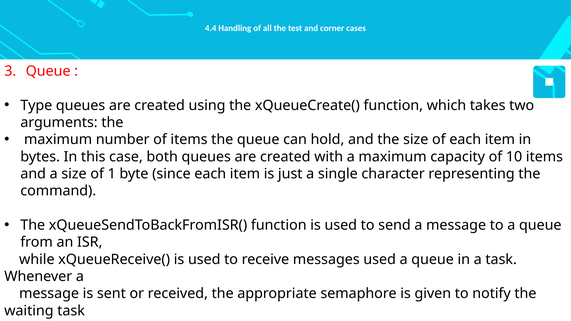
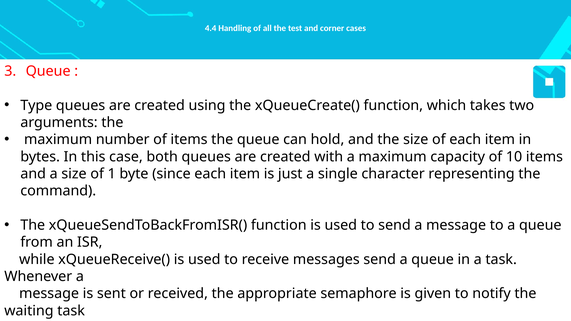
messages used: used -> send
